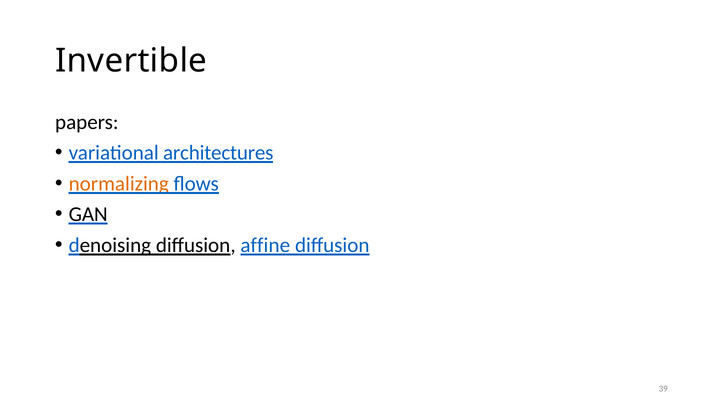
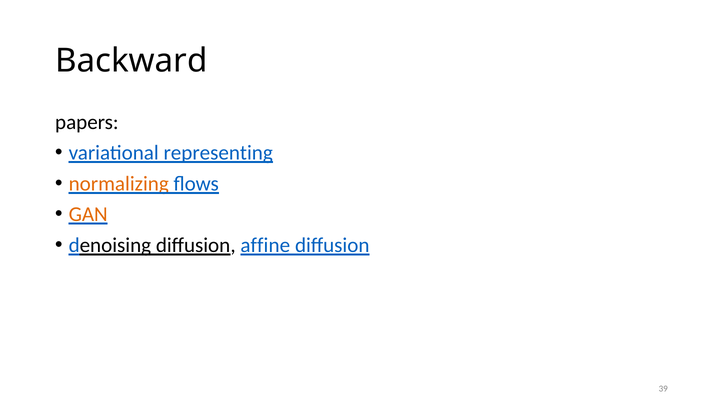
Invertible: Invertible -> Backward
architectures: architectures -> representing
GAN colour: black -> orange
